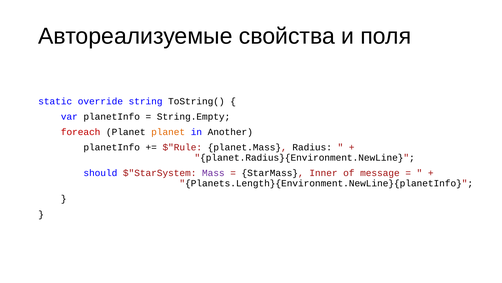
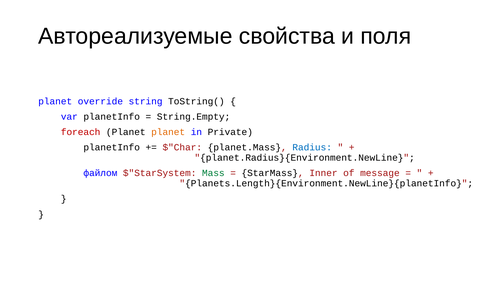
static at (55, 101): static -> planet
Another: Another -> Private
$"Rule: $"Rule -> $"Char
Radius colour: black -> blue
should: should -> файлом
Mass colour: purple -> green
